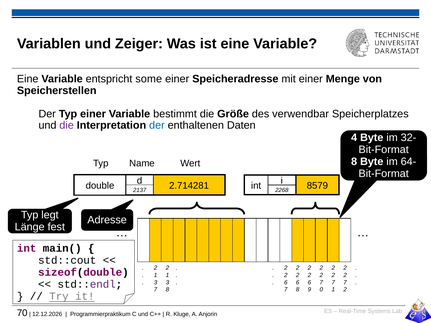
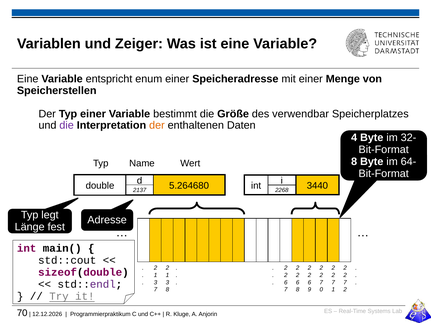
some: some -> enum
der at (157, 126) colour: blue -> orange
2.714281: 2.714281 -> 5.264680
8579: 8579 -> 3440
